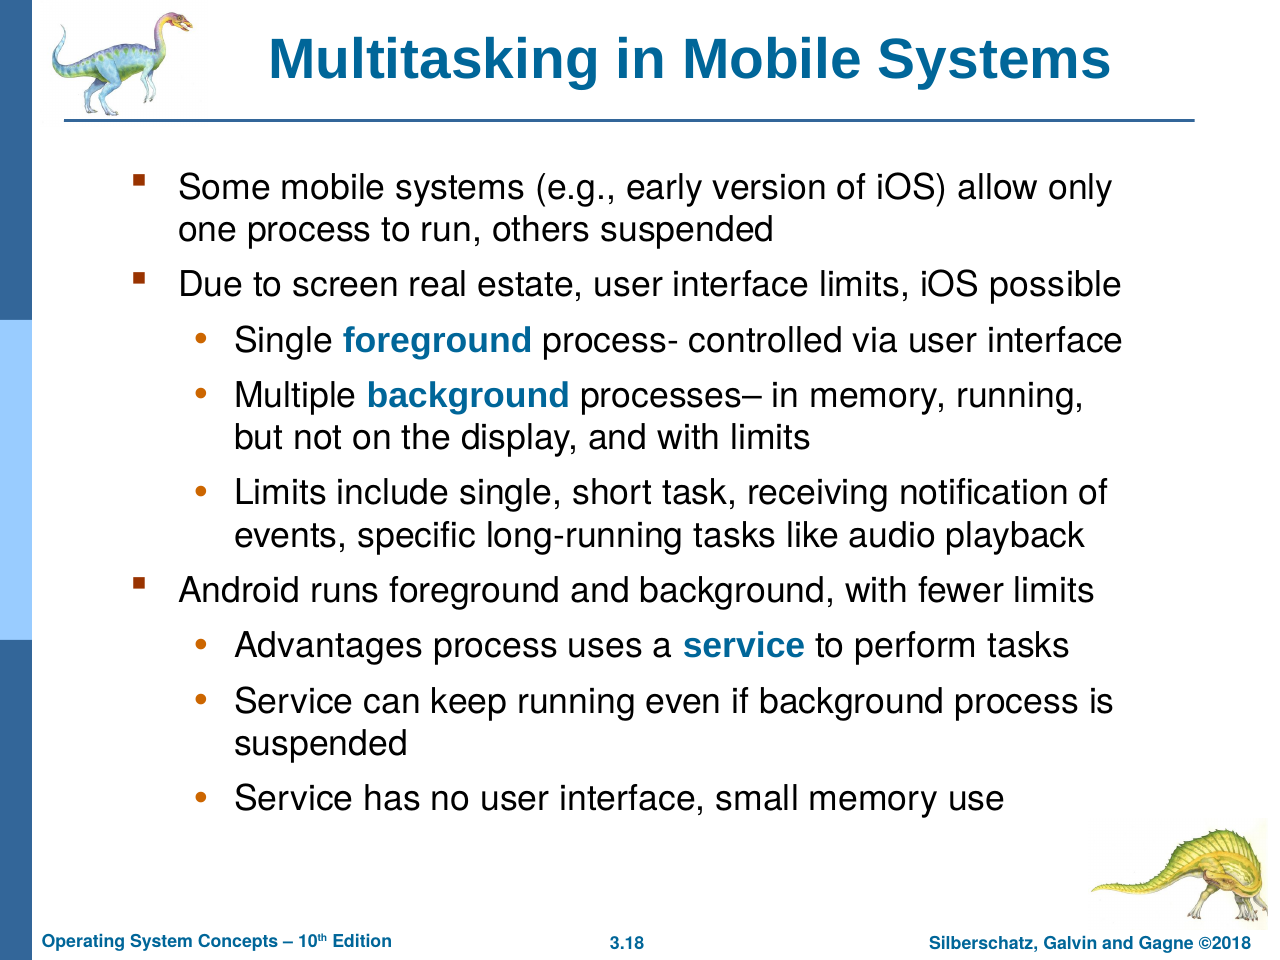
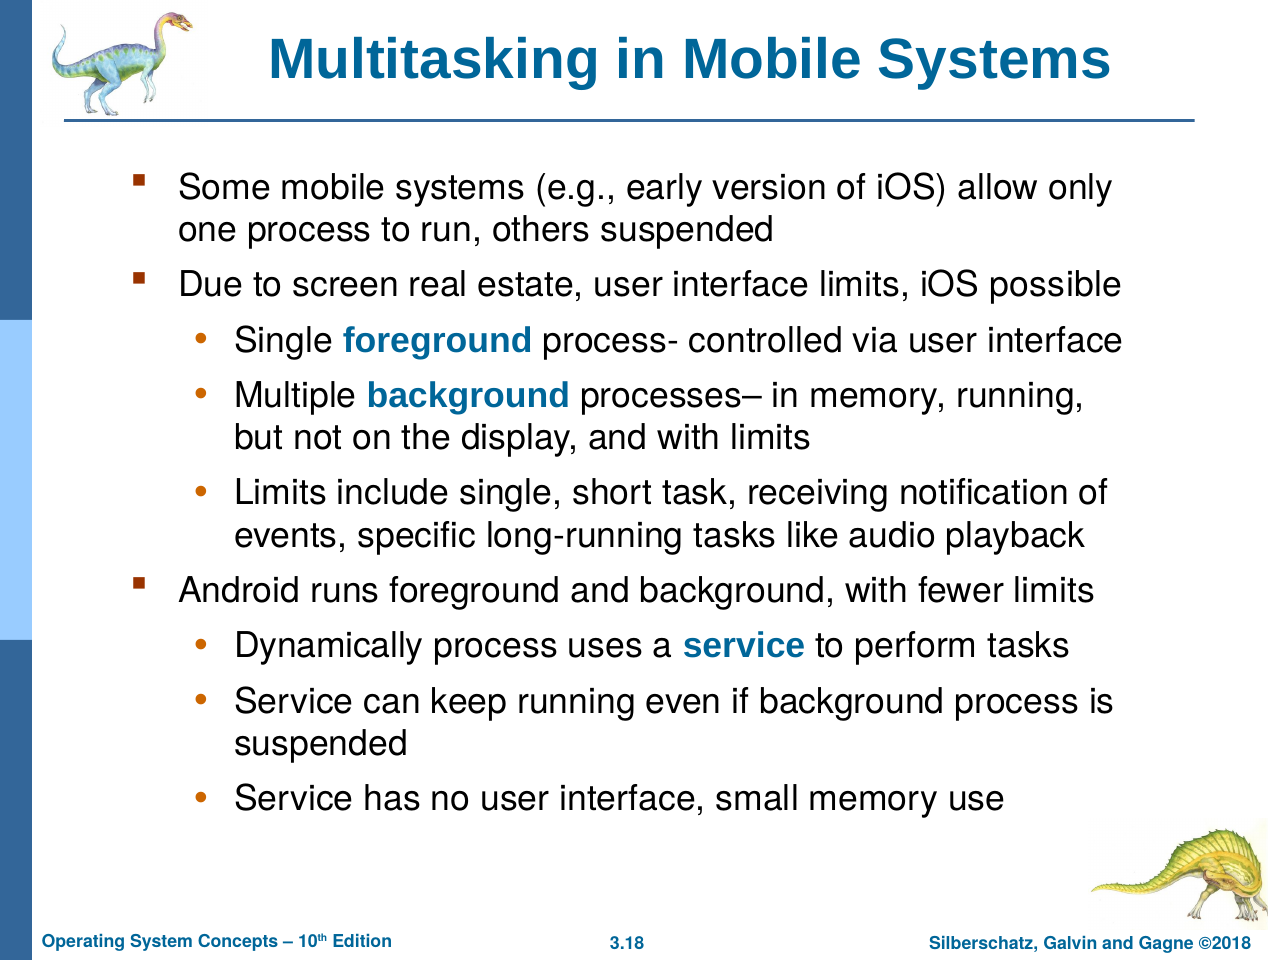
Advantages: Advantages -> Dynamically
